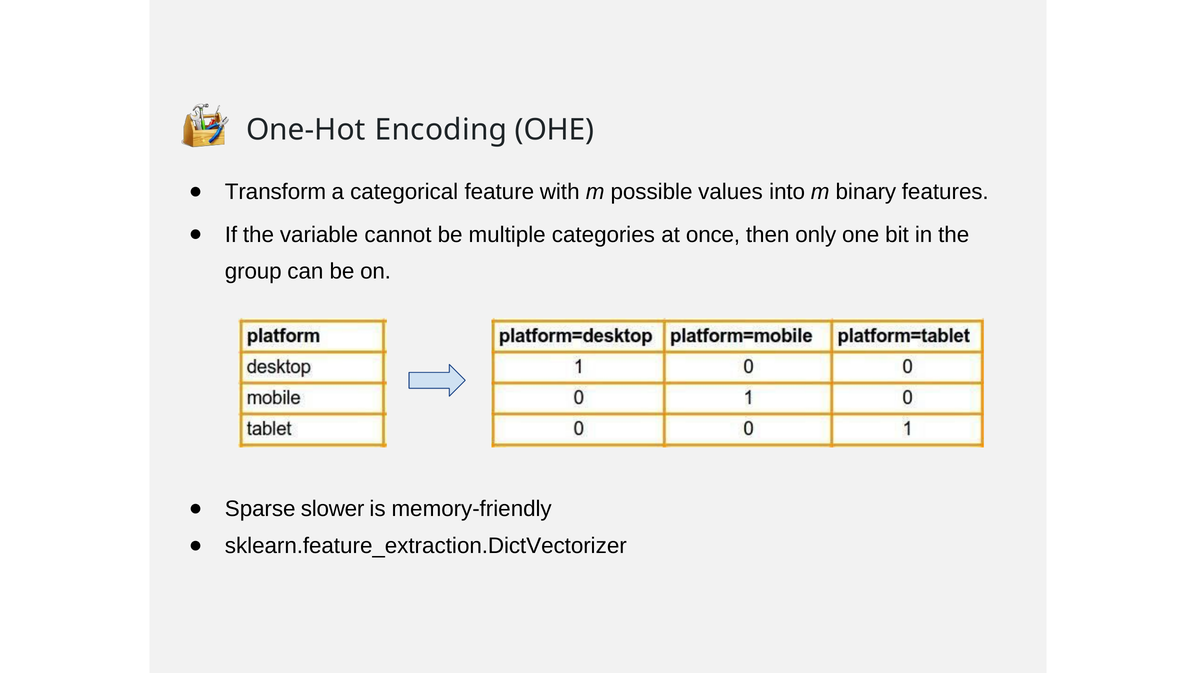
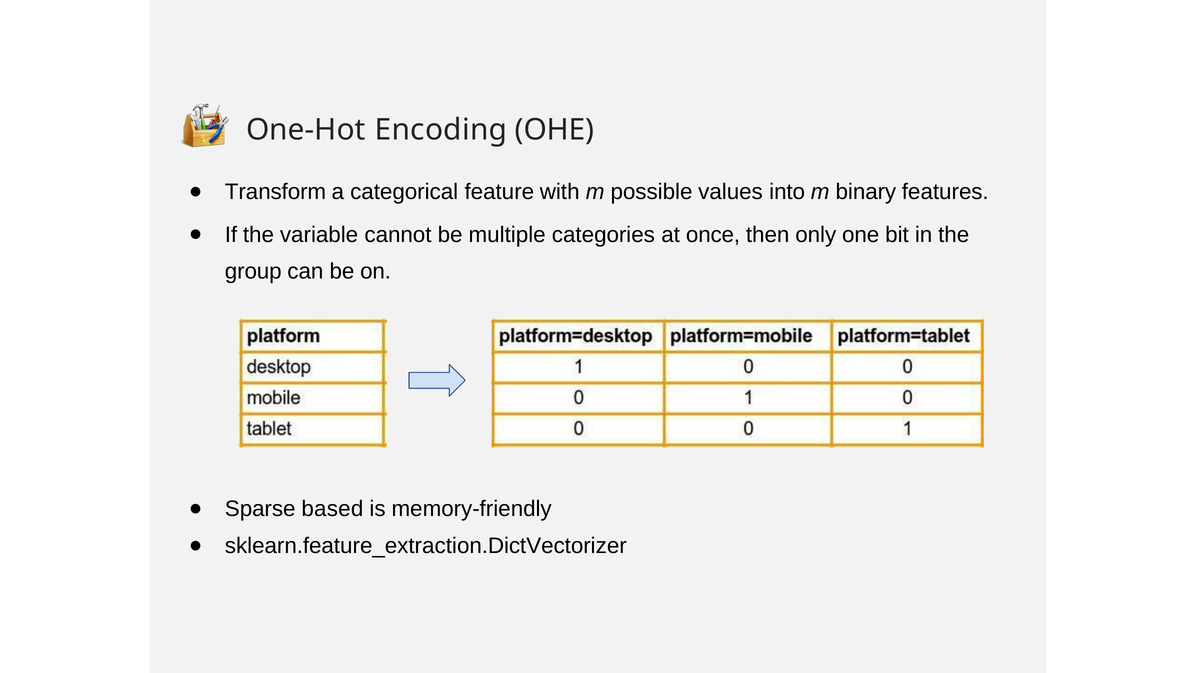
slower: slower -> based
